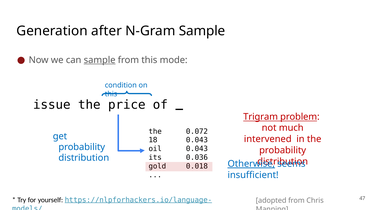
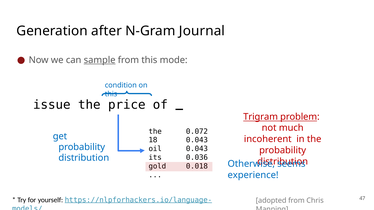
N-Gram Sample: Sample -> Journal
intervened: intervened -> incoherent
Otherwise underline: present -> none
insufficient: insufficient -> experience
